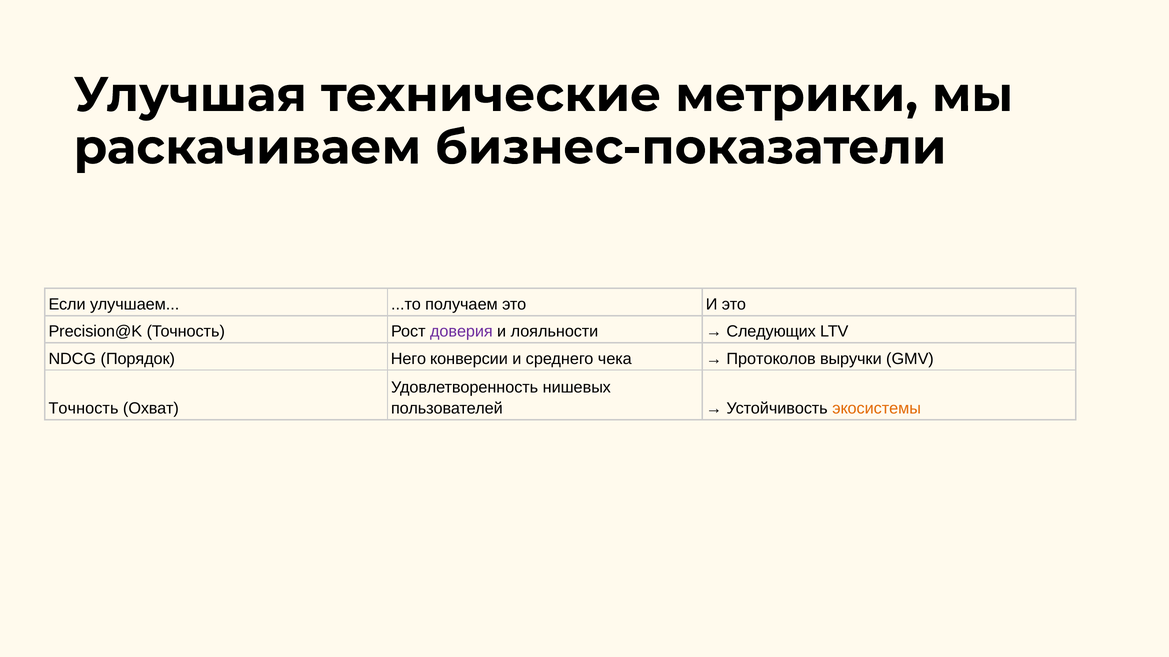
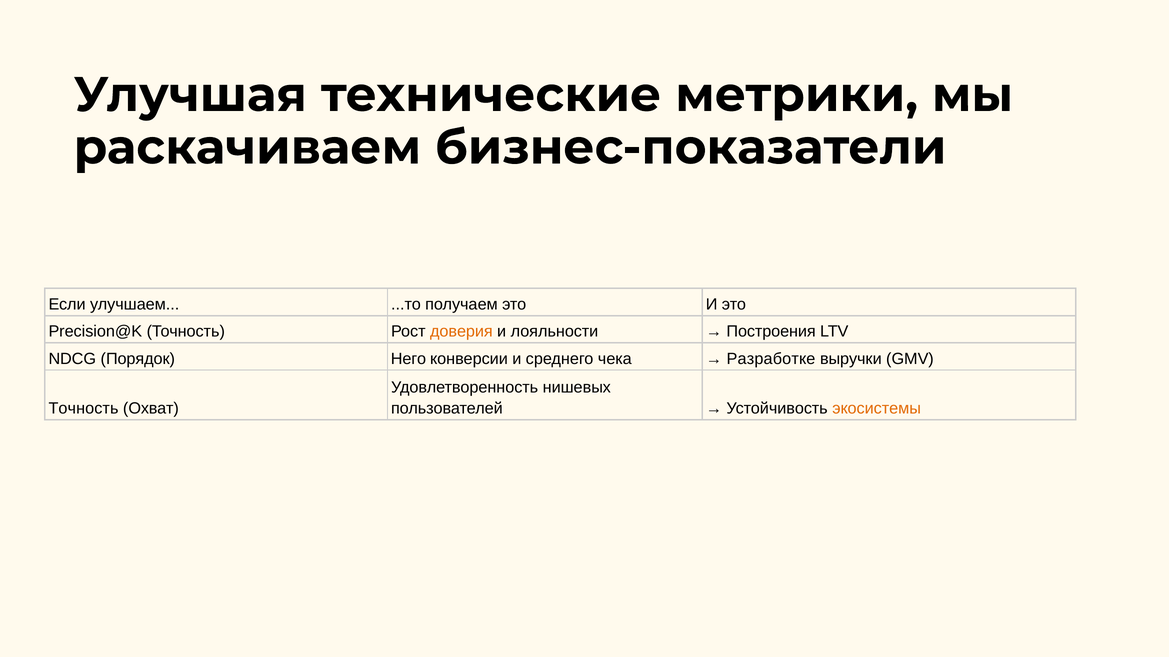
доверия colour: purple -> orange
Следующих: Следующих -> Построения
Протоколов: Протоколов -> Разработке
